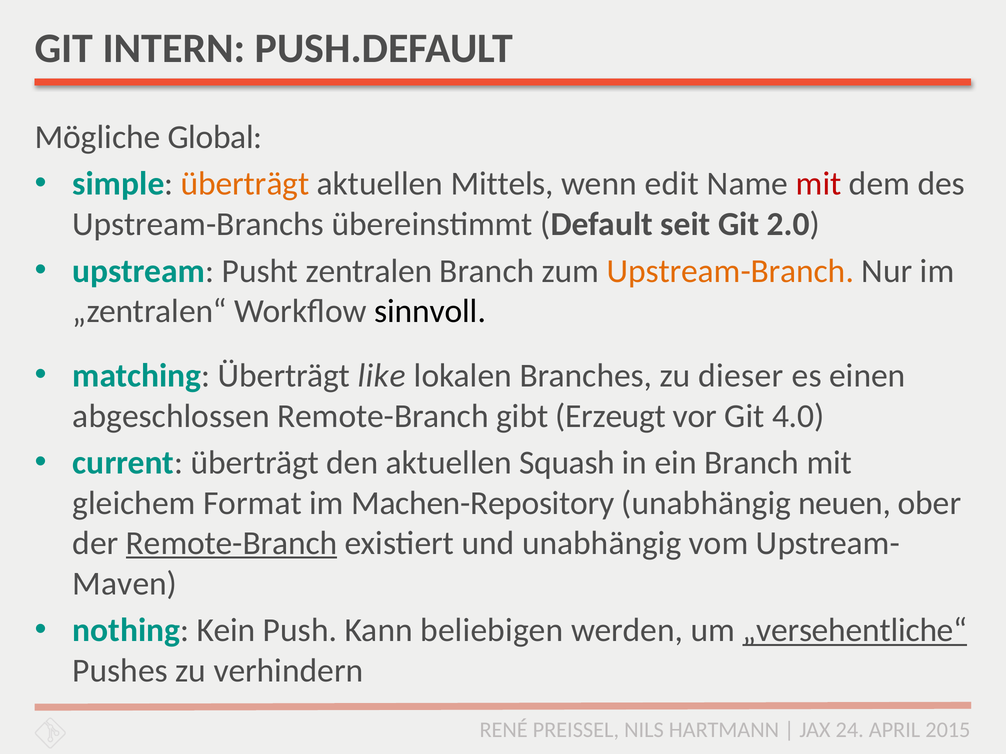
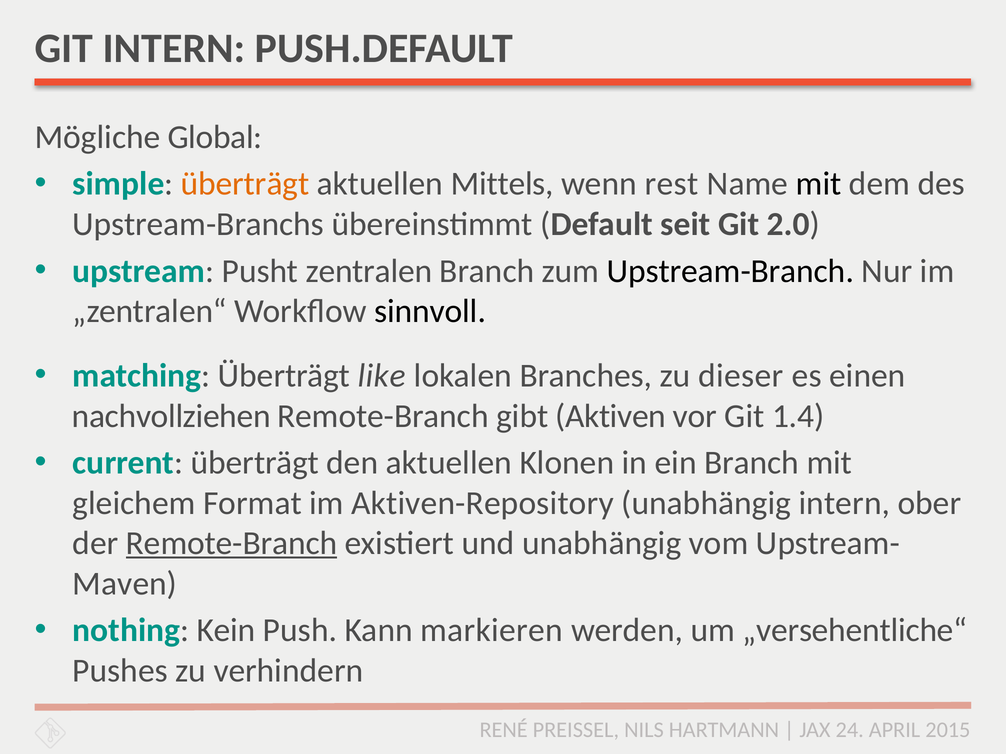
edit: edit -> rest
mit at (819, 184) colour: red -> black
Upstream-Branch colour: orange -> black
abgeschlossen: abgeschlossen -> nachvollziehen
Erzeugt: Erzeugt -> Aktiven
4.0: 4.0 -> 1.4
Squash: Squash -> Klonen
Machen-Repository: Machen-Repository -> Aktiven-Repository
unabhängig neuen: neuen -> intern
beliebigen: beliebigen -> markieren
„versehentliche“ underline: present -> none
